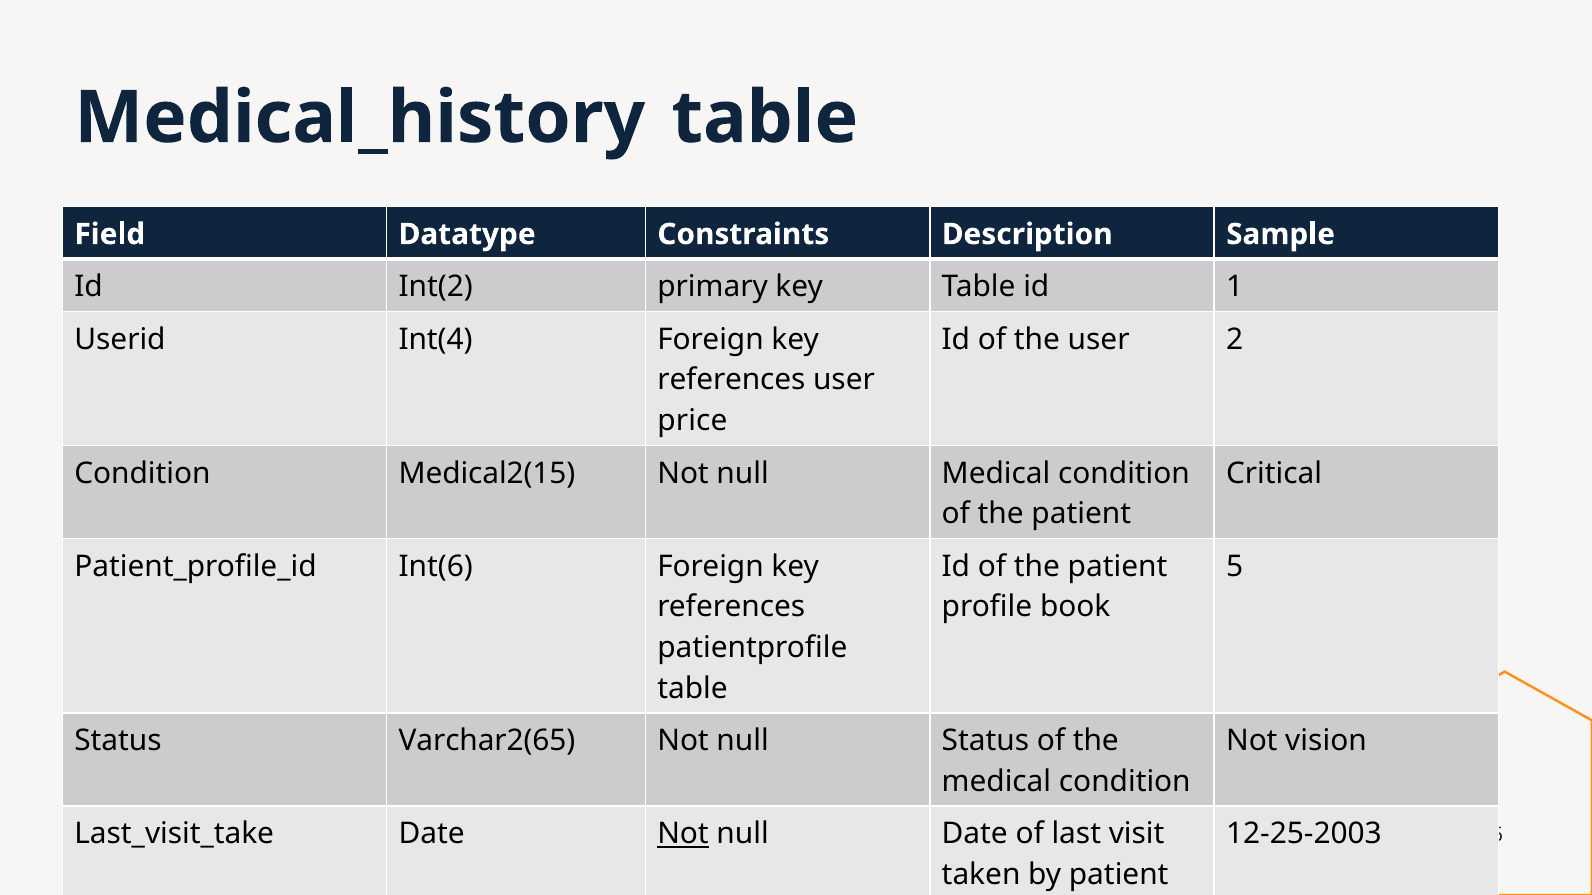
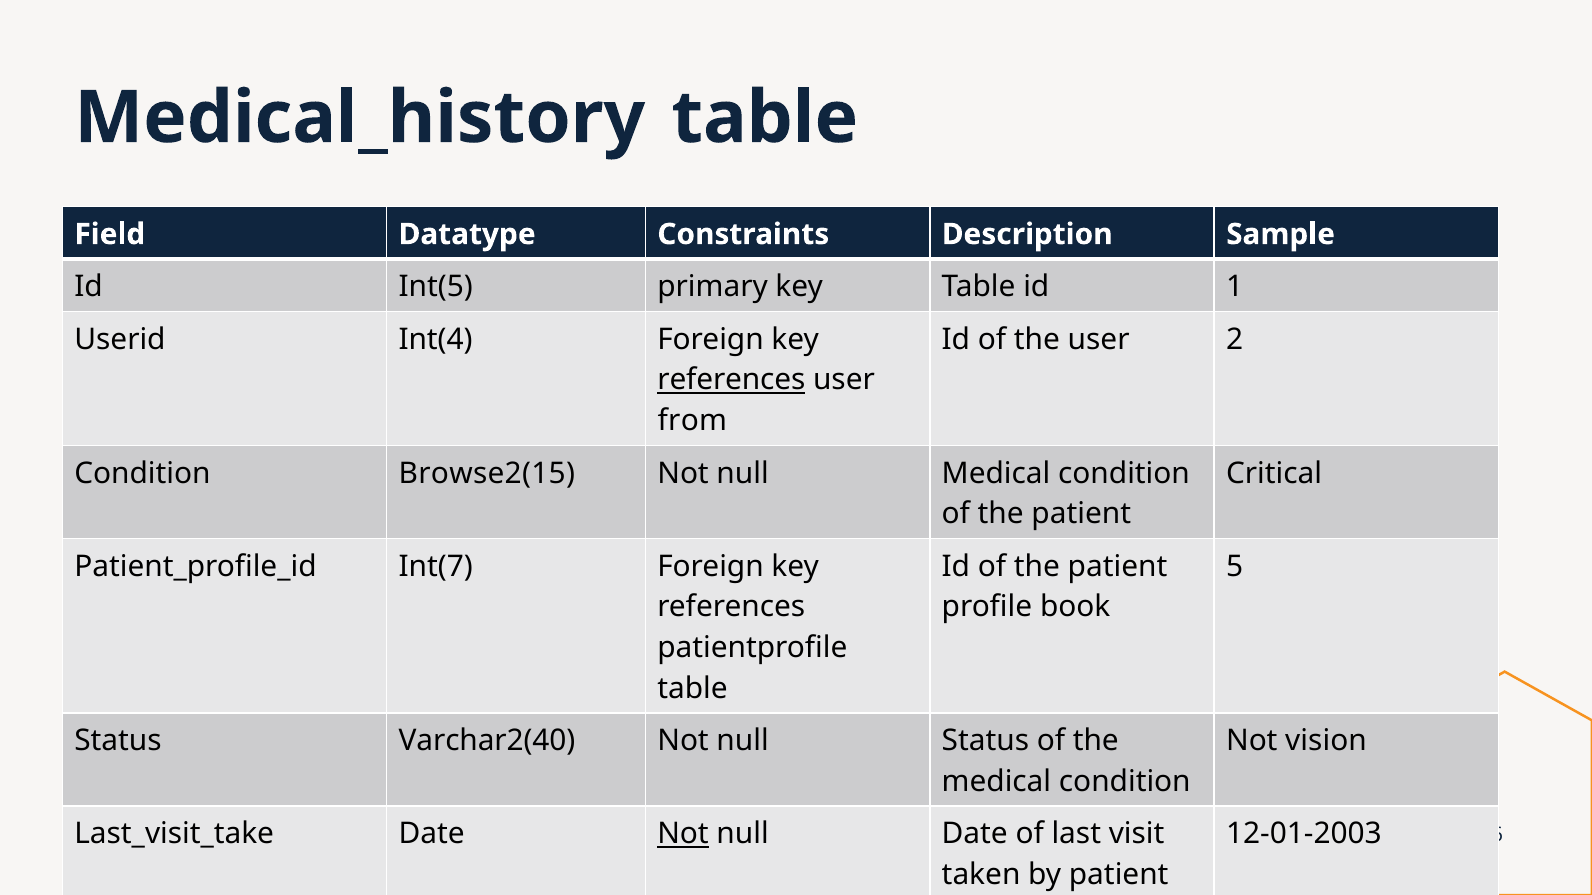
Int(2: Int(2 -> Int(5
references at (731, 380) underline: none -> present
price: price -> from
Medical2(15: Medical2(15 -> Browse2(15
Int(6: Int(6 -> Int(7
Varchar2(65: Varchar2(65 -> Varchar2(40
12-25-2003: 12-25-2003 -> 12-01-2003
